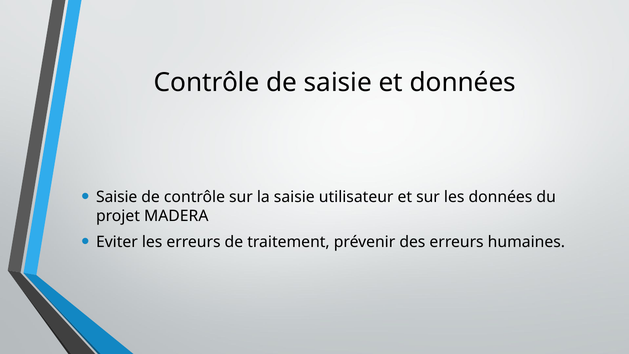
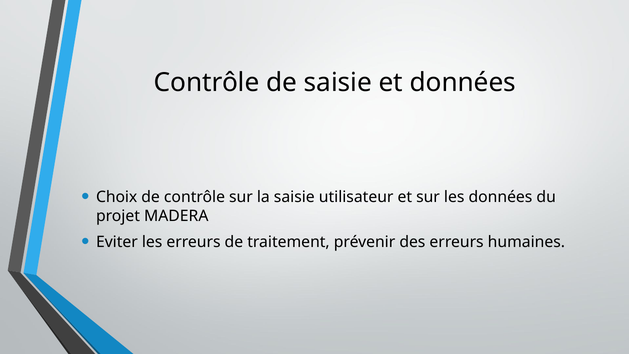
Saisie at (117, 197): Saisie -> Choix
